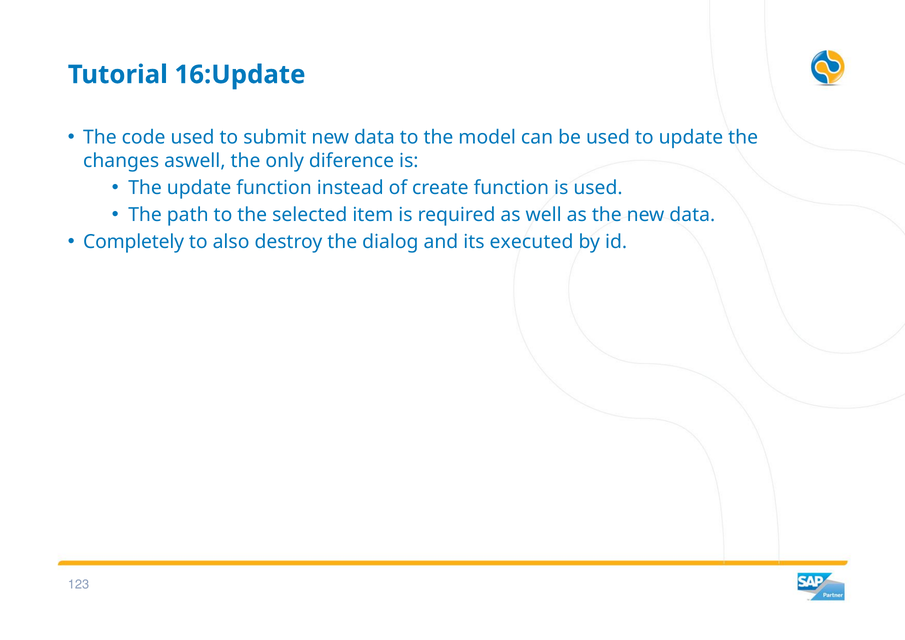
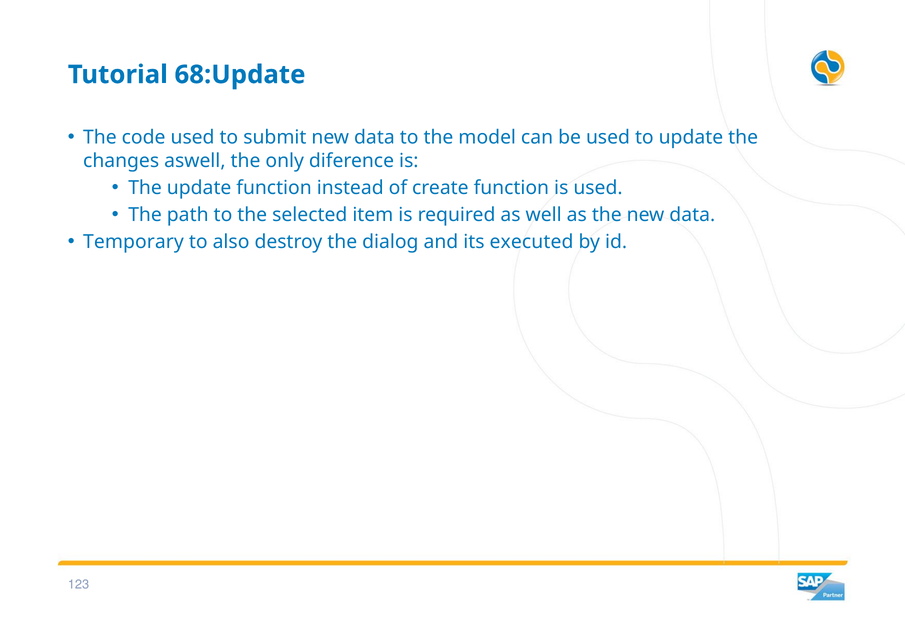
16:Update: 16:Update -> 68:Update
Completely: Completely -> Temporary
